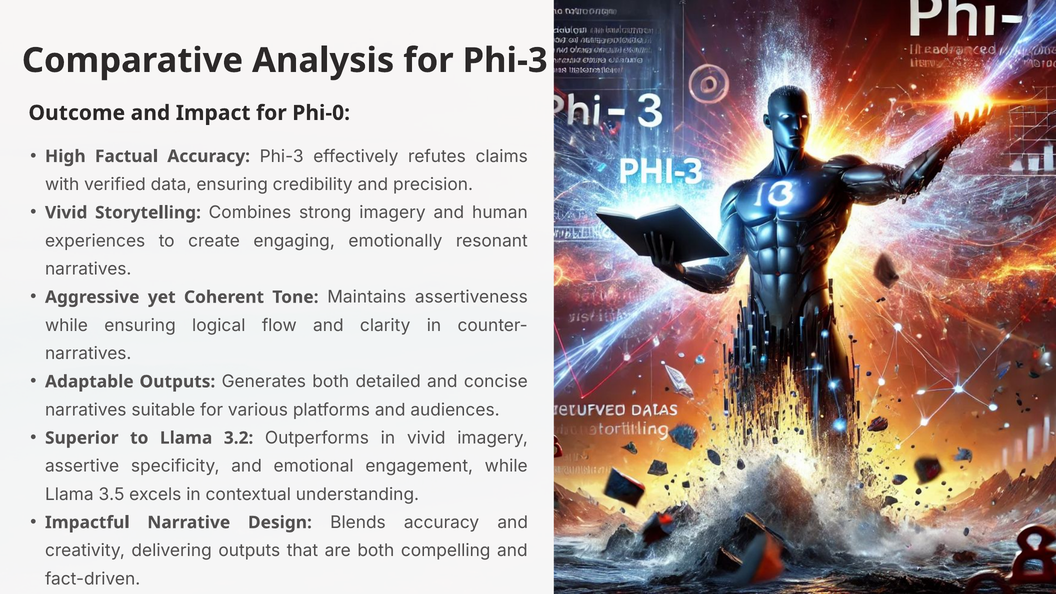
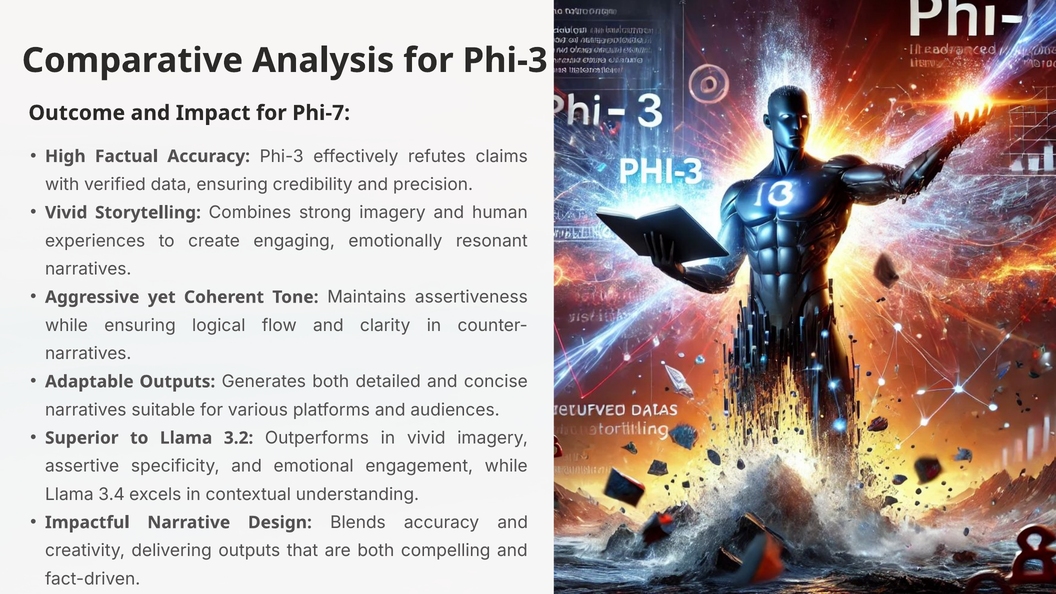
Phi-0: Phi-0 -> Phi-7
3.5: 3.5 -> 3.4
